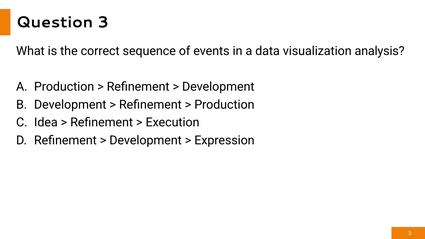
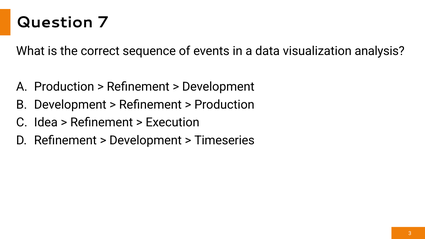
Question 3: 3 -> 7
Expression: Expression -> Timeseries
